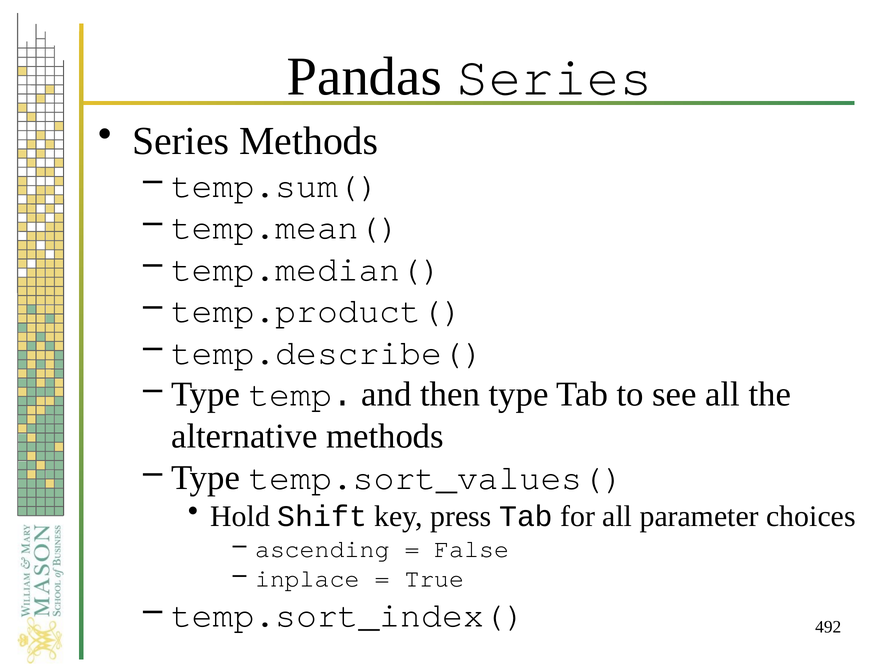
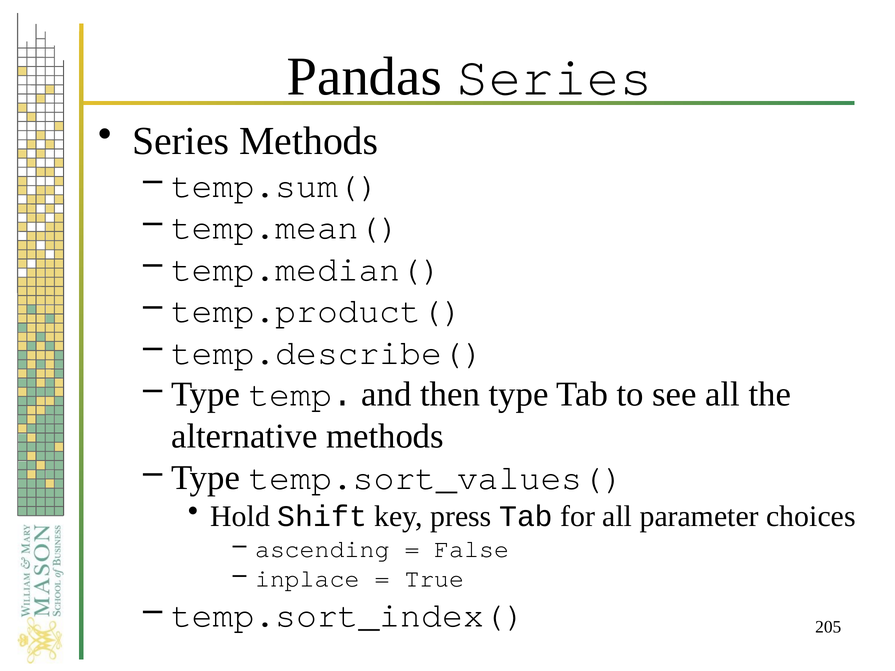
492: 492 -> 205
